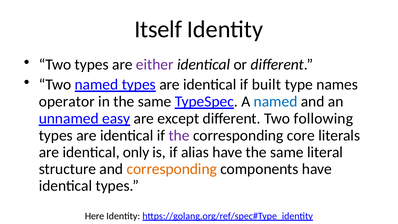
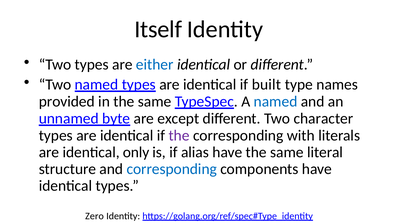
either colour: purple -> blue
operator: operator -> provided
easy: easy -> byte
following: following -> character
core: core -> with
corresponding at (172, 169) colour: orange -> blue
Here: Here -> Zero
